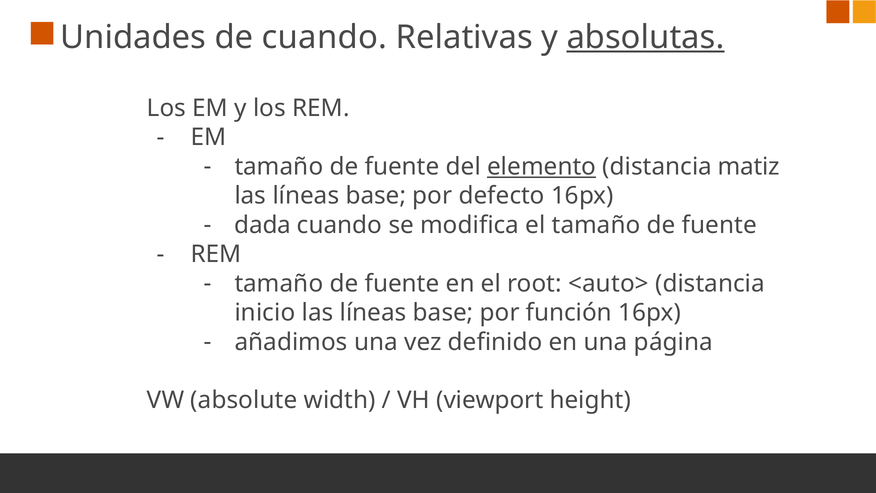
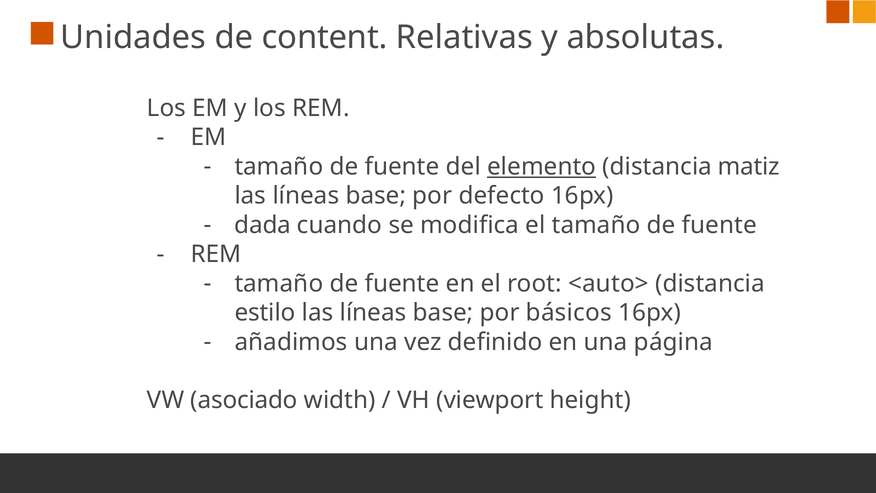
de cuando: cuando -> content
absolutas underline: present -> none
inicio: inicio -> estilo
función: función -> básicos
absolute: absolute -> asociado
